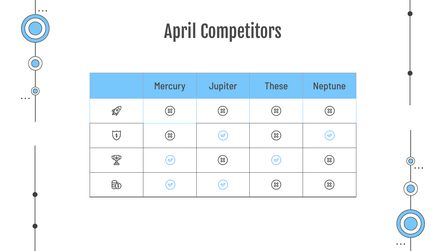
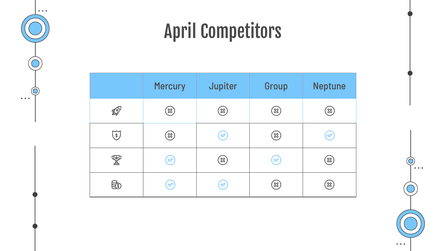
These: These -> Group
